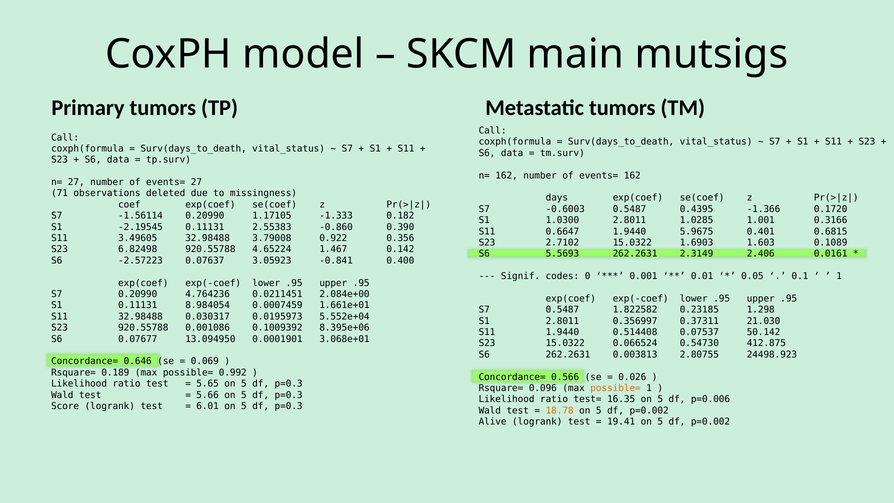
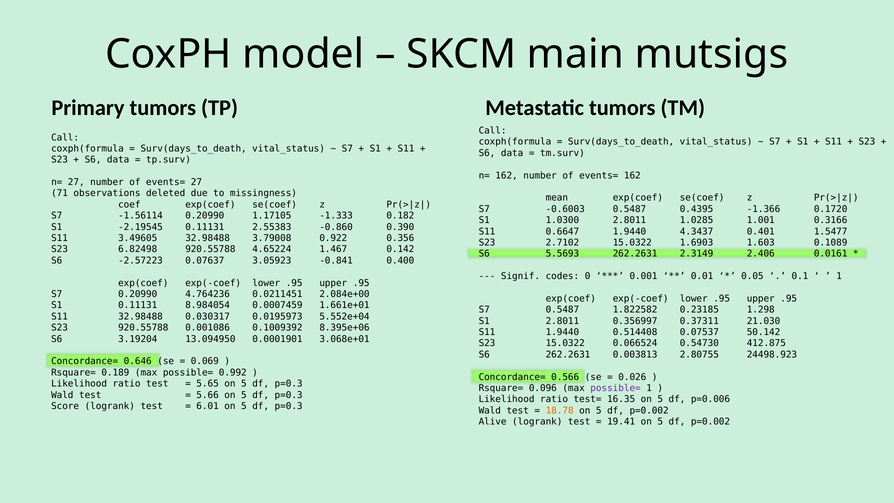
days: days -> mean
5.9675: 5.9675 -> 4.3437
0.6815: 0.6815 -> 1.5477
0.07677: 0.07677 -> 3.19204
possible= at (616, 388) colour: orange -> purple
